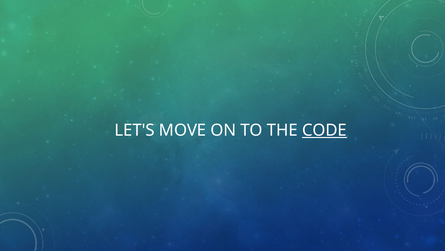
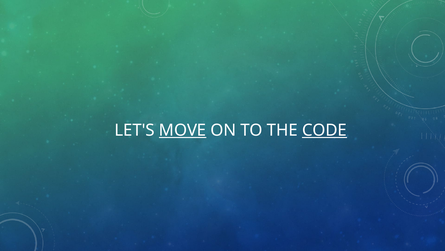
MOVE underline: none -> present
